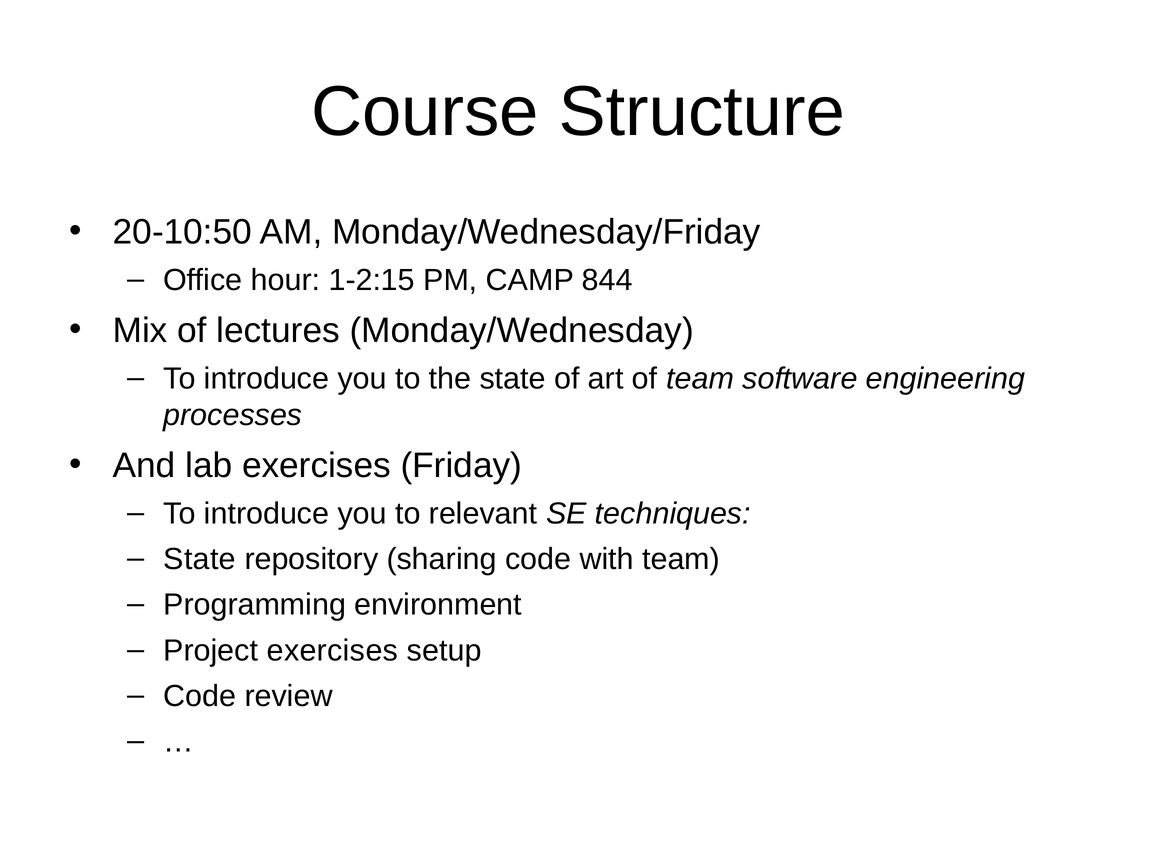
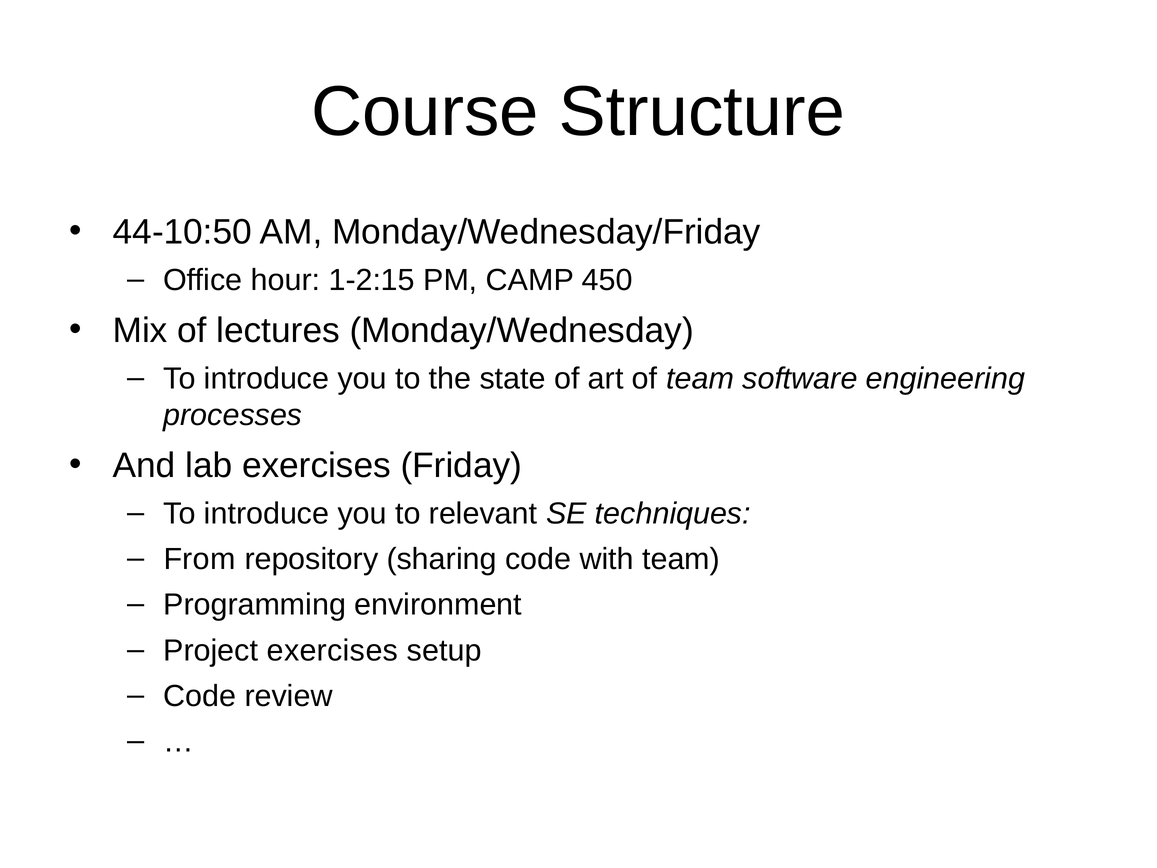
20-10:50: 20-10:50 -> 44-10:50
844: 844 -> 450
State at (200, 559): State -> From
